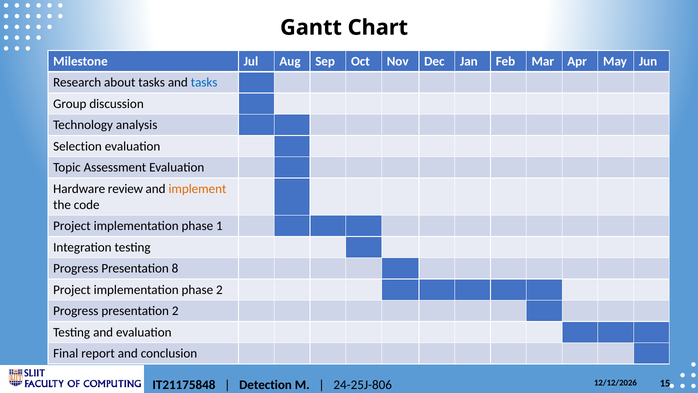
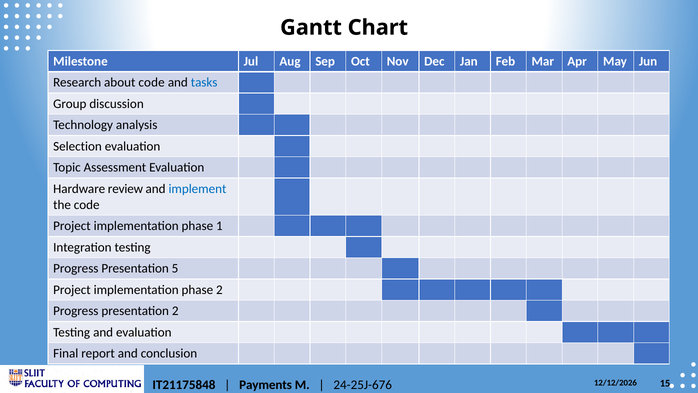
about tasks: tasks -> code
implement colour: orange -> blue
8: 8 -> 5
Detection: Detection -> Payments
24-25J-806: 24-25J-806 -> 24-25J-676
